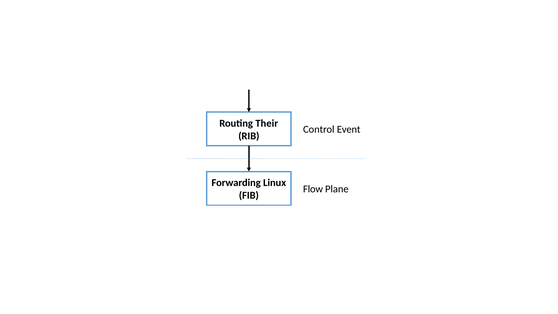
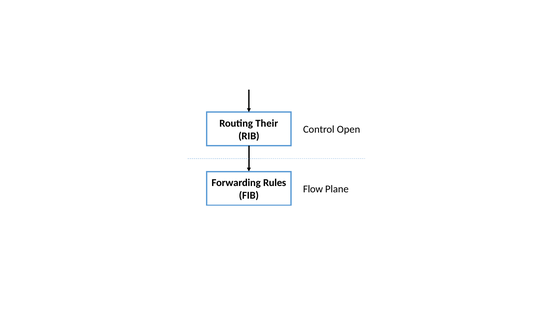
Event: Event -> Open
Linux: Linux -> Rules
